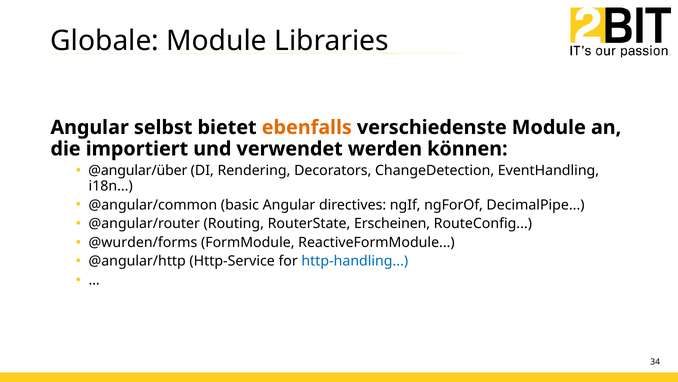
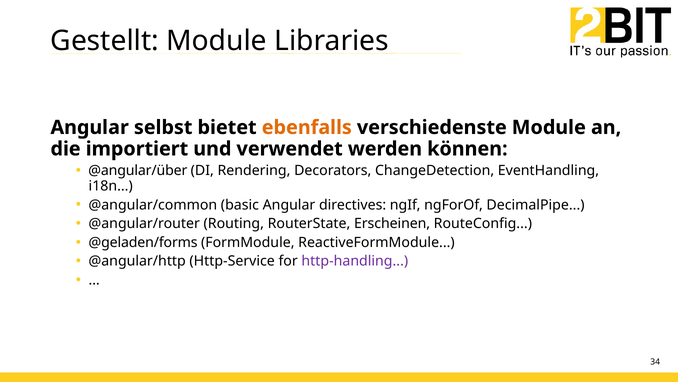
Globale: Globale -> Gestellt
@wurden/forms: @wurden/forms -> @geladen/forms
http-handling colour: blue -> purple
